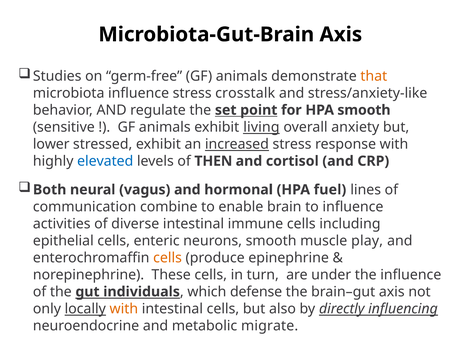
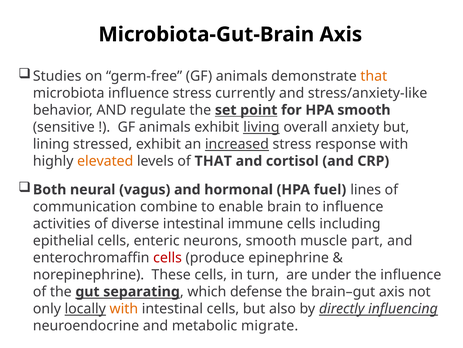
crosstalk: crosstalk -> currently
lower: lower -> lining
elevated colour: blue -> orange
of THEN: THEN -> THAT
play: play -> part
cells at (168, 257) colour: orange -> red
individuals: individuals -> separating
